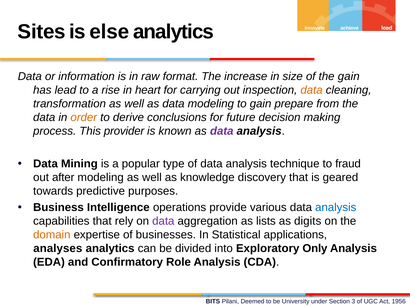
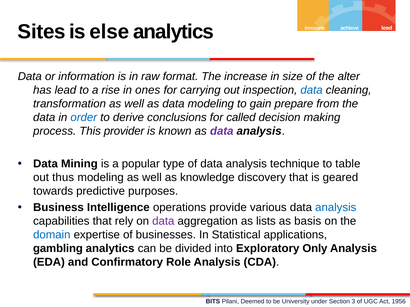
the gain: gain -> alter
heart: heart -> ones
data at (312, 90) colour: orange -> blue
order colour: orange -> blue
future: future -> called
fraud: fraud -> table
after: after -> thus
digits: digits -> basis
domain colour: orange -> blue
analyses: analyses -> gambling
